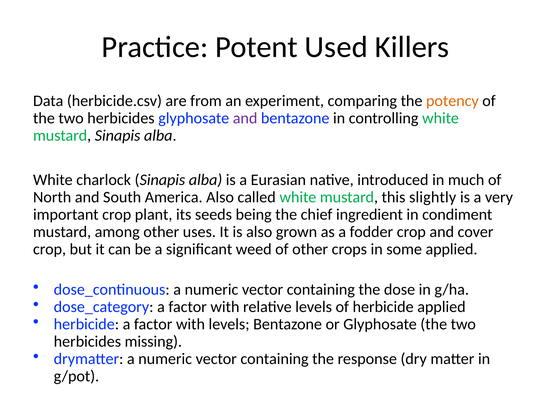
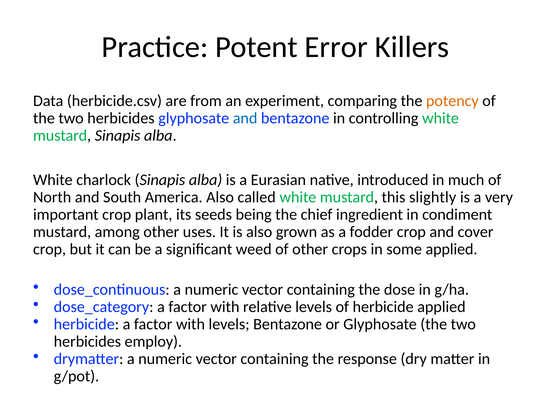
Used: Used -> Error
and at (245, 118) colour: purple -> blue
missing: missing -> employ
